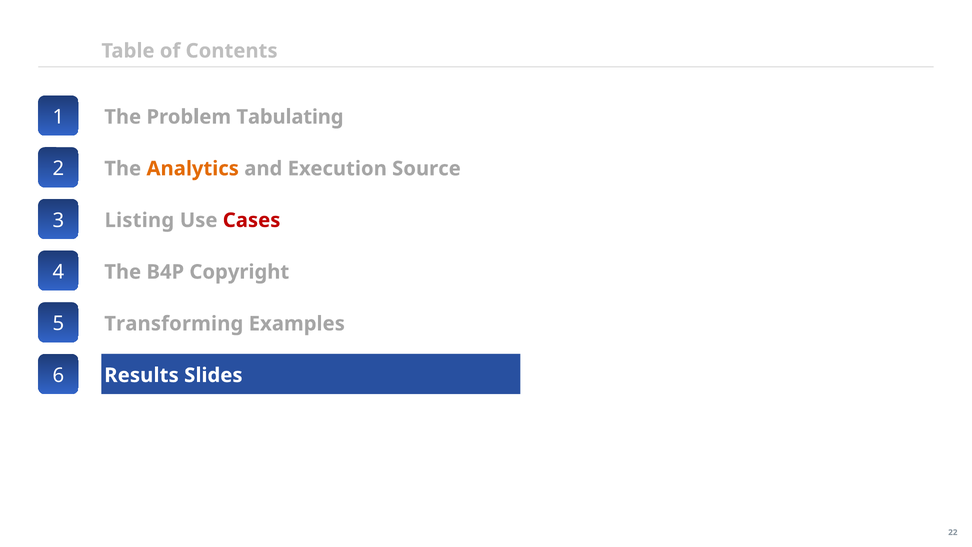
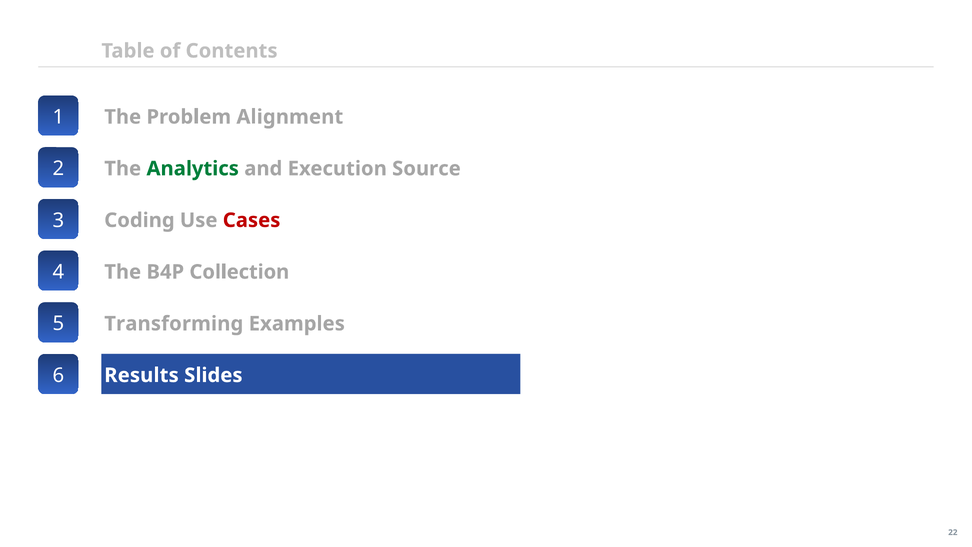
Tabulating: Tabulating -> Alignment
Analytics colour: orange -> green
Listing: Listing -> Coding
Copyright: Copyright -> Collection
